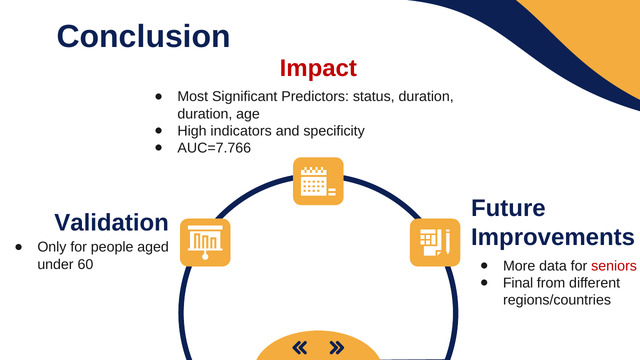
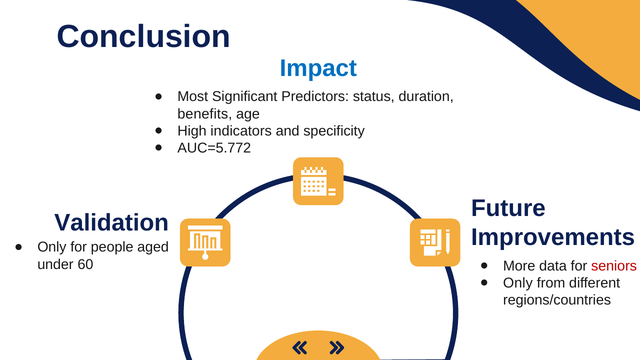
Impact colour: red -> blue
duration at (205, 114): duration -> benefits
AUC=7.766: AUC=7.766 -> AUC=5.772
Final at (518, 283): Final -> Only
